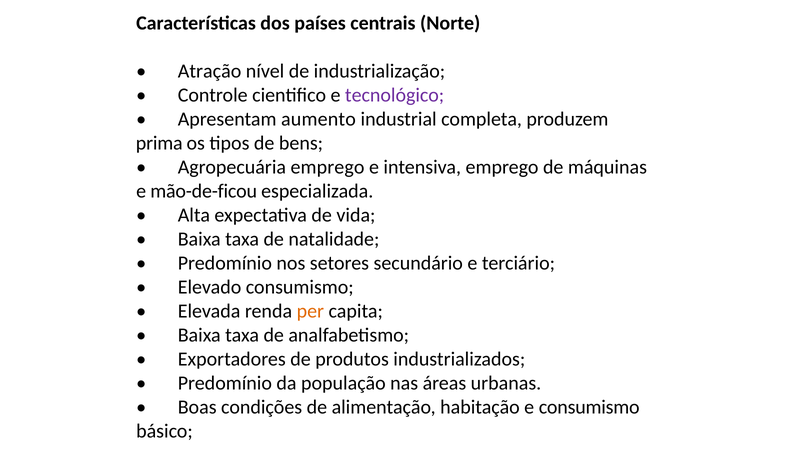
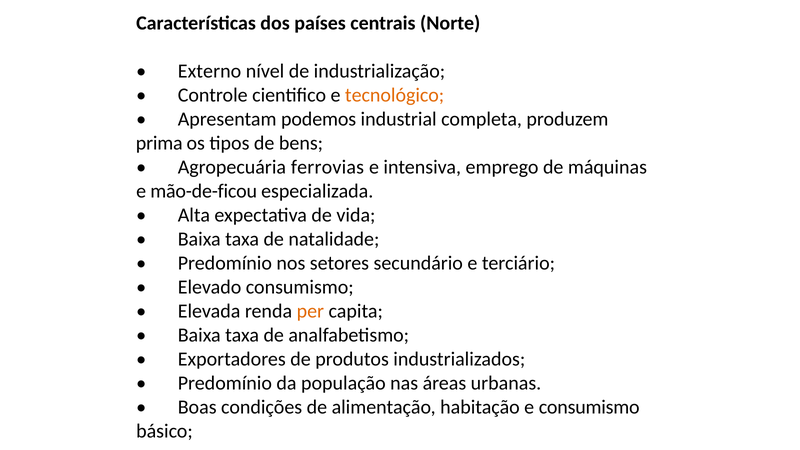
Atração: Atração -> Externo
tecnológico colour: purple -> orange
aumento: aumento -> podemos
Agropecuária emprego: emprego -> ferrovias
